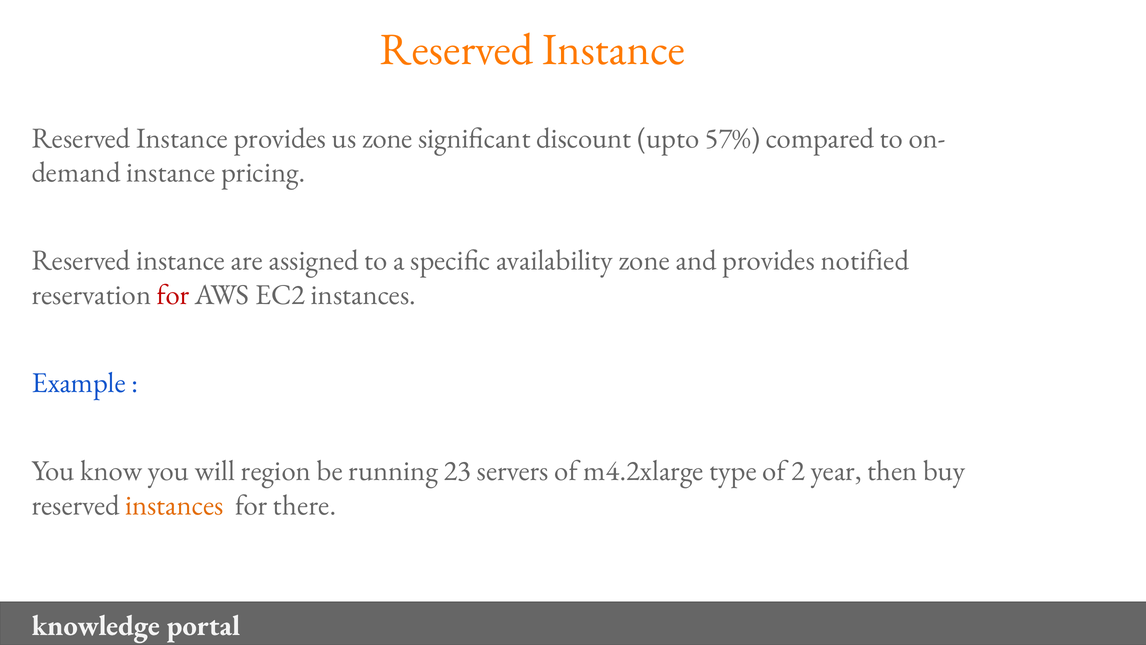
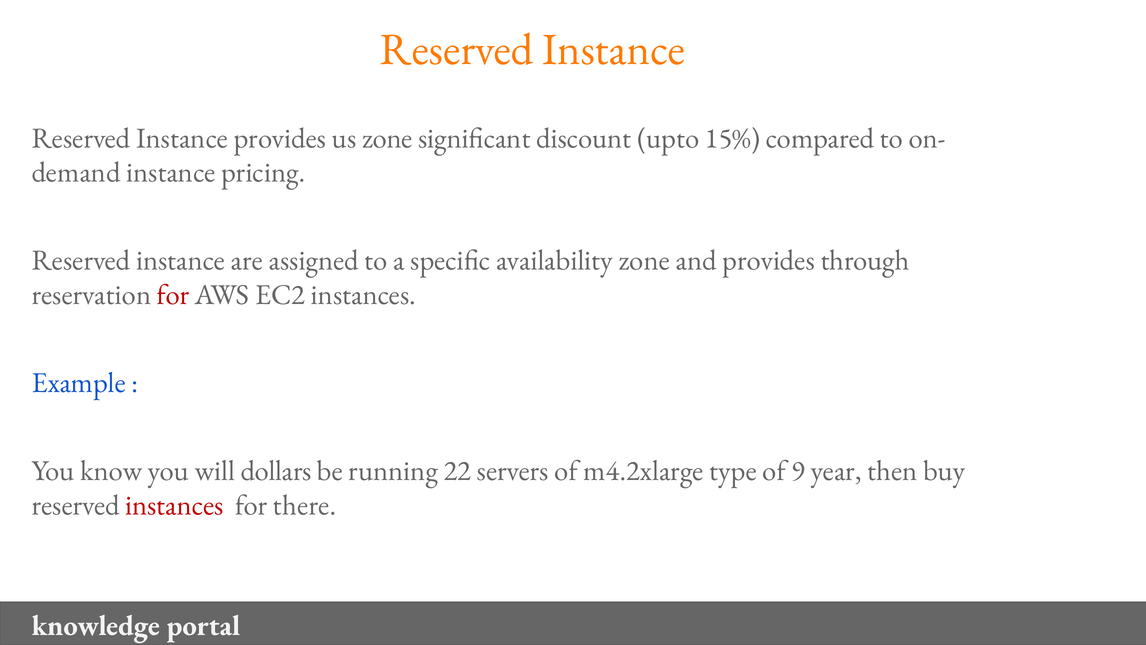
57%: 57% -> 15%
notified: notified -> through
region: region -> dollars
23: 23 -> 22
2: 2 -> 9
instances at (174, 505) colour: orange -> red
